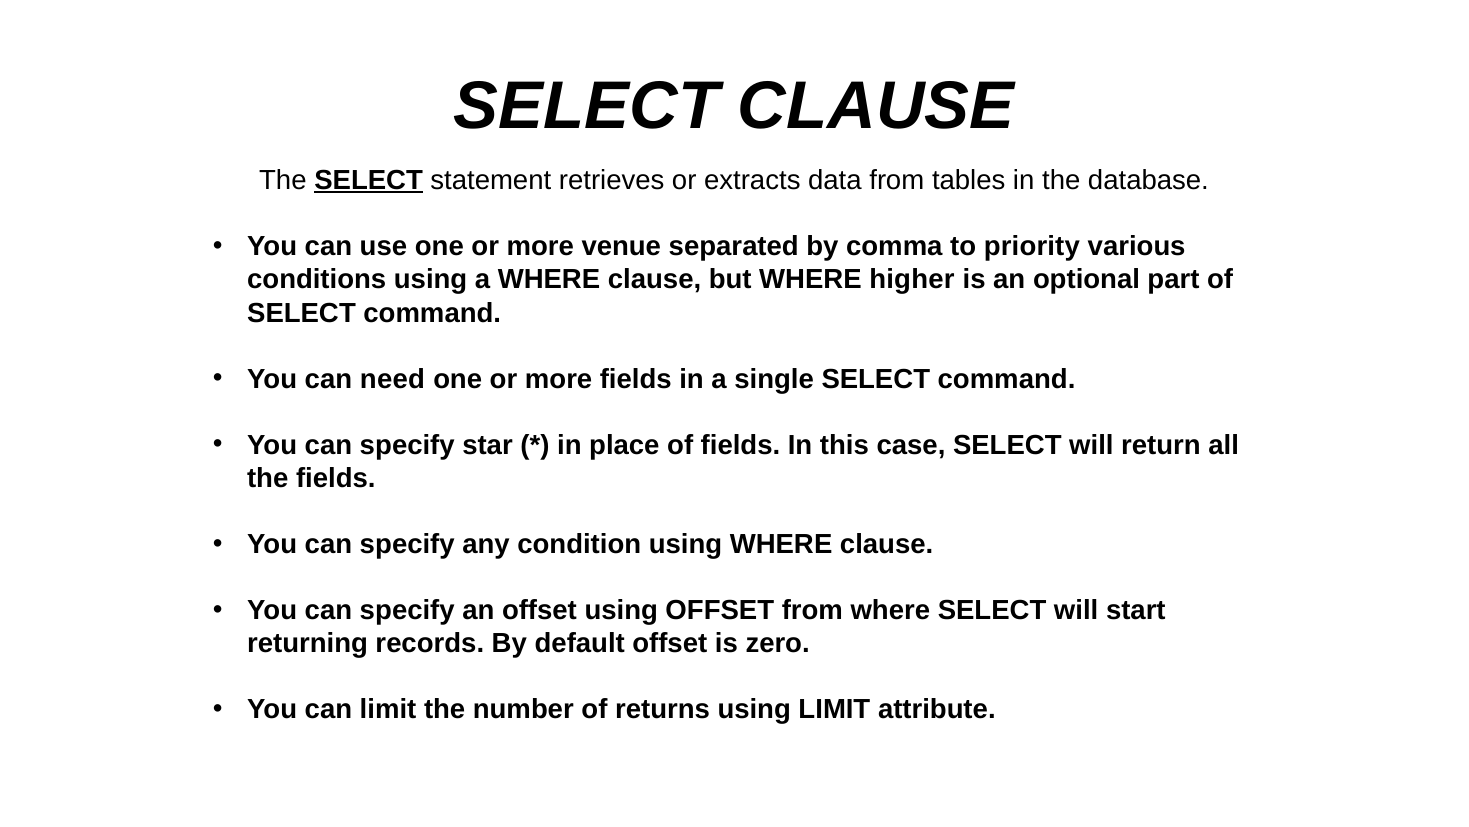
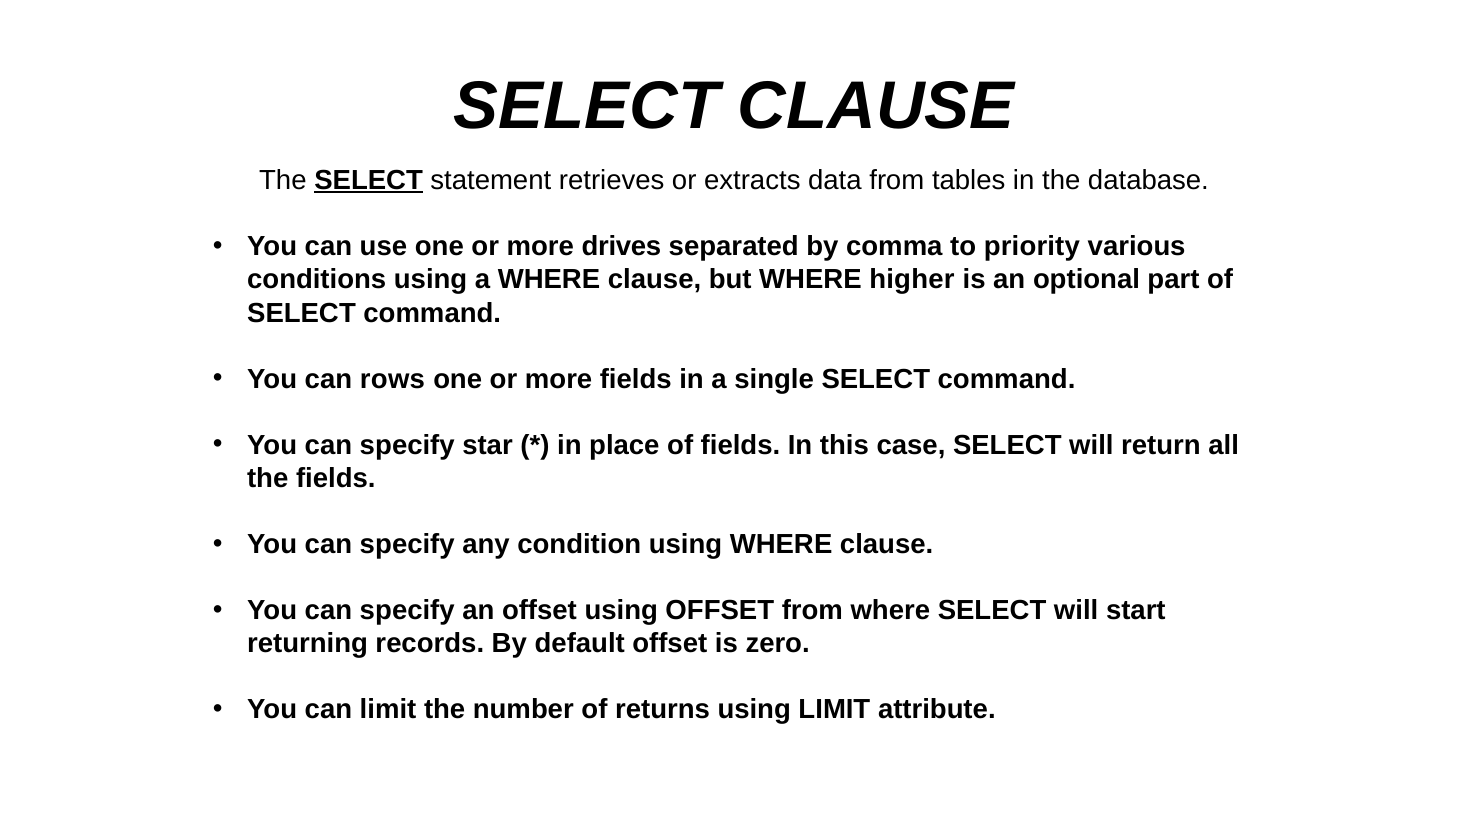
venue: venue -> drives
need: need -> rows
